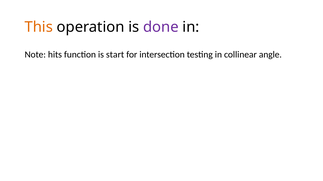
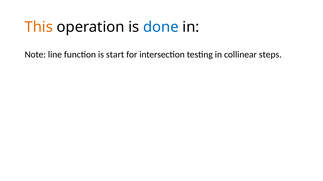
done colour: purple -> blue
hits: hits -> line
angle: angle -> steps
